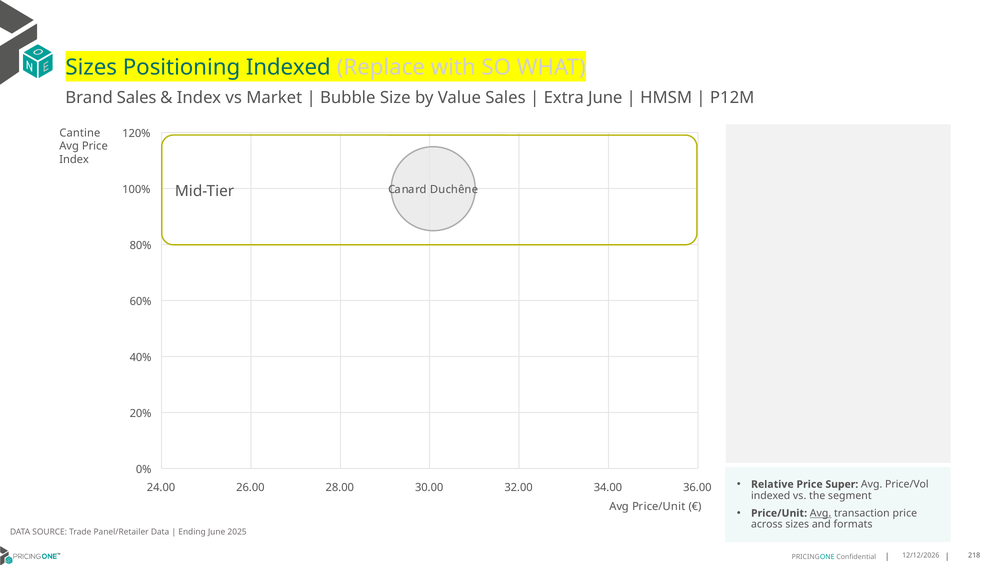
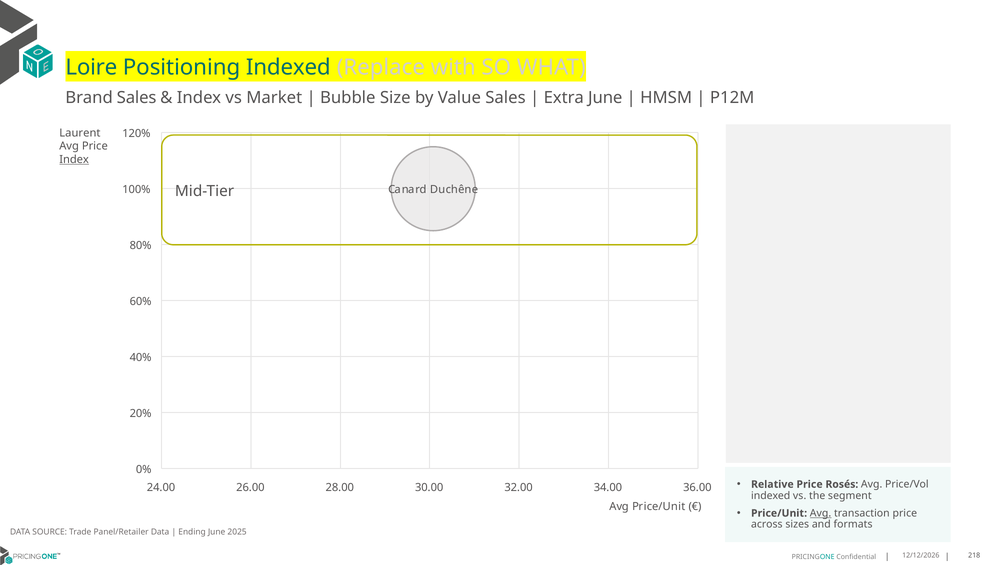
Sizes at (91, 68): Sizes -> Loire
Cantine: Cantine -> Laurent
Index at (74, 160) underline: none -> present
Super: Super -> Rosés
